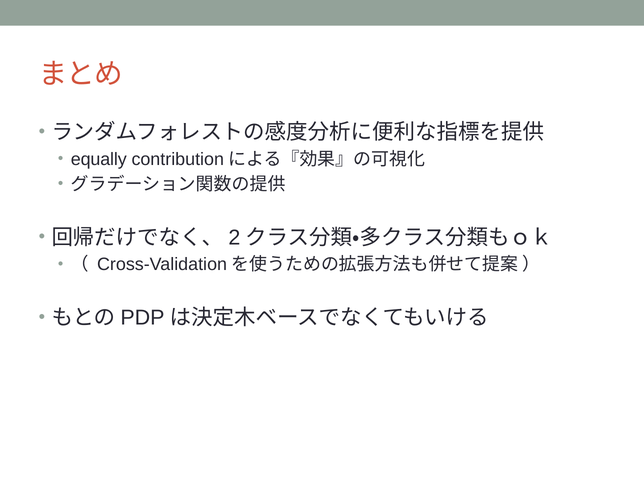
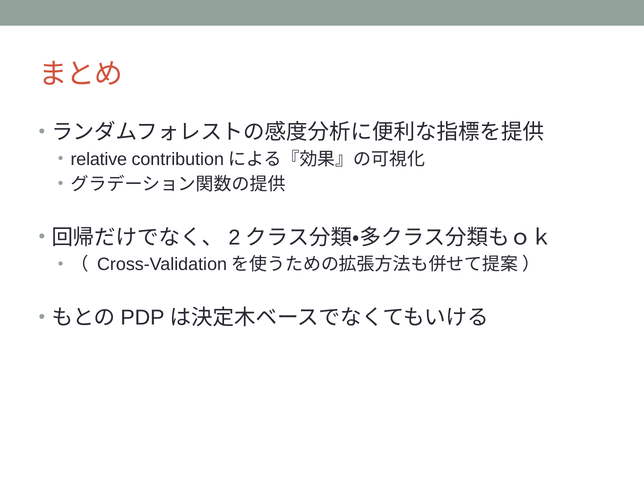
equally: equally -> relative
